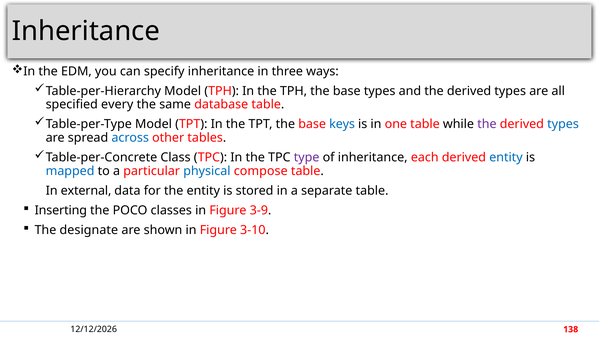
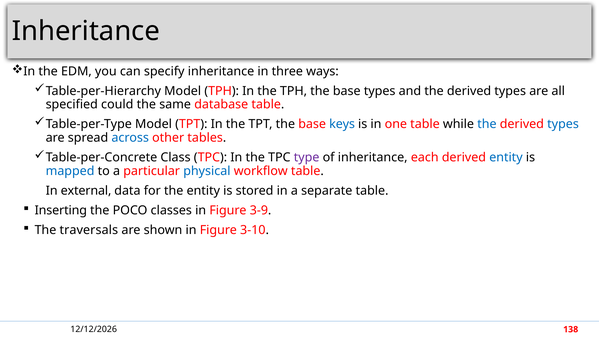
every: every -> could
the at (487, 124) colour: purple -> blue
compose: compose -> workflow
designate: designate -> traversals
